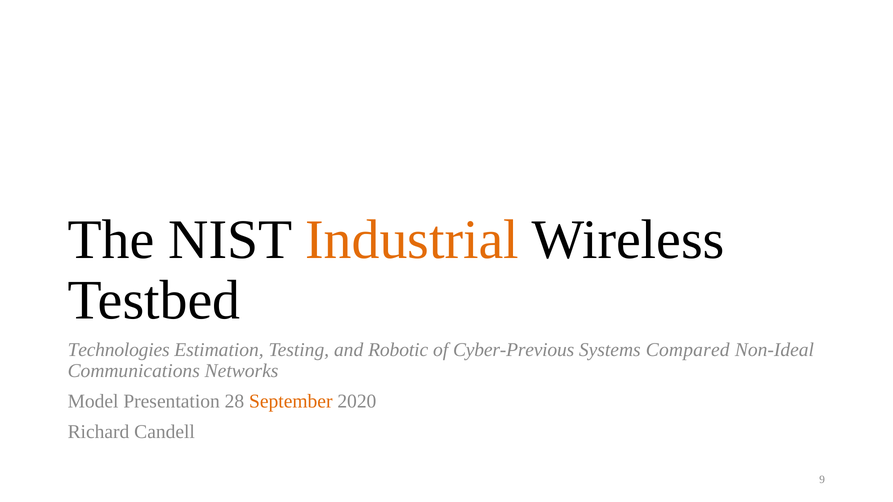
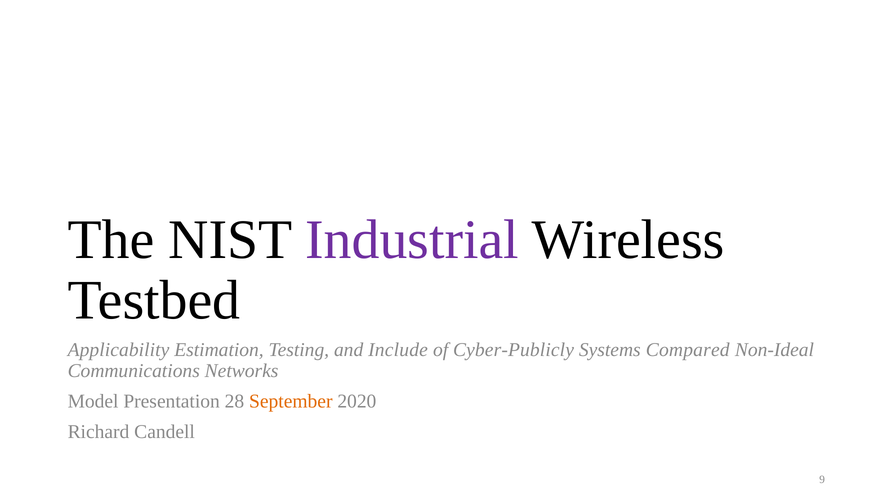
Industrial colour: orange -> purple
Technologies: Technologies -> Applicability
Robotic: Robotic -> Include
Cyber-Previous: Cyber-Previous -> Cyber-Publicly
